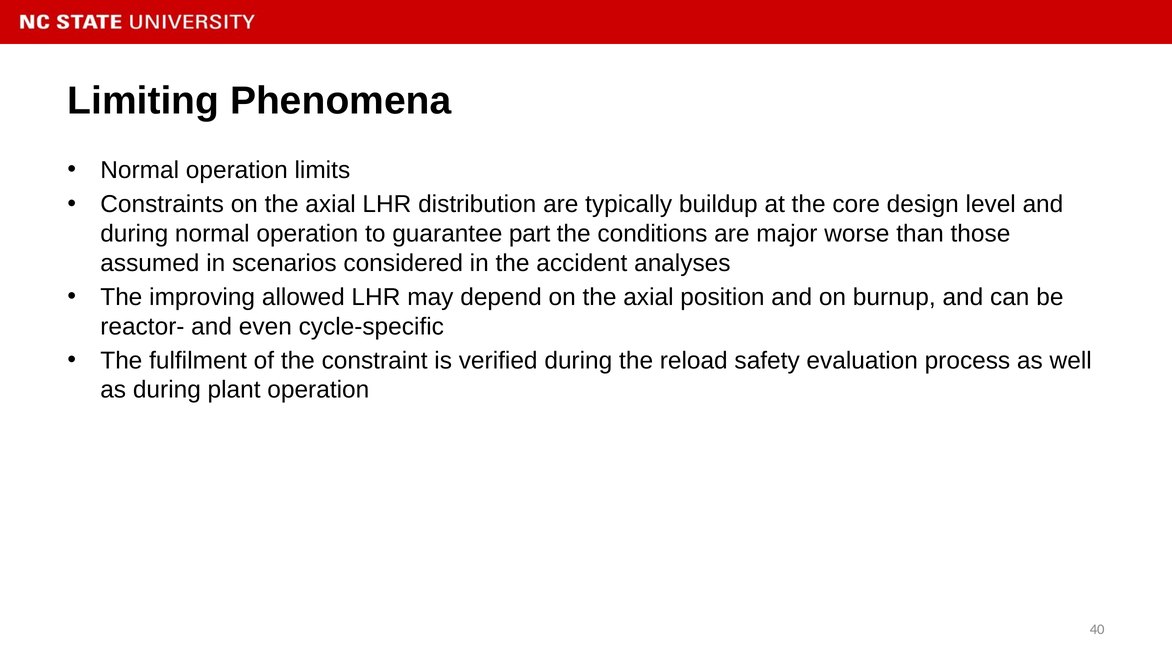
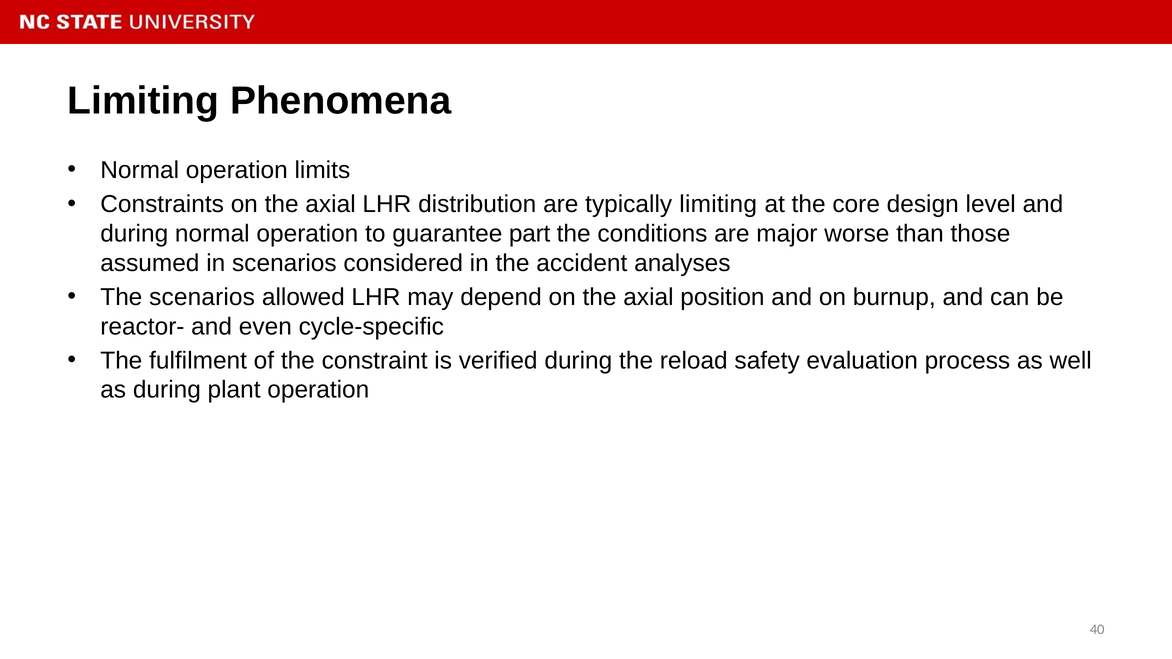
typically buildup: buildup -> limiting
The improving: improving -> scenarios
